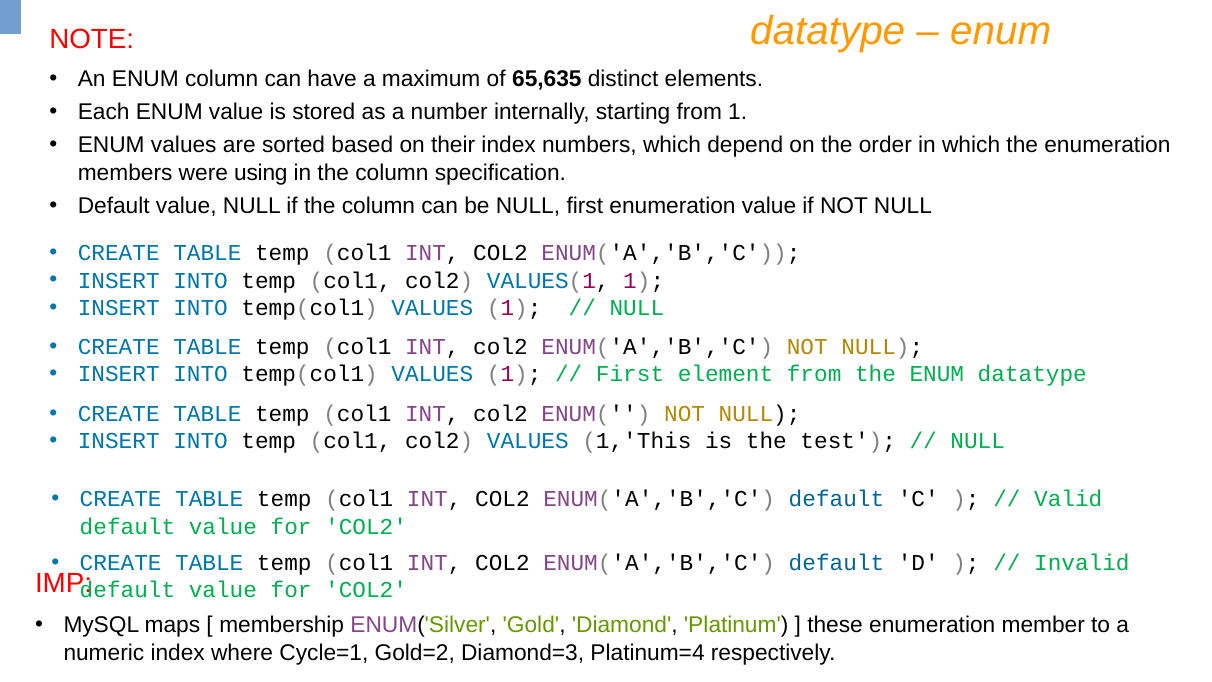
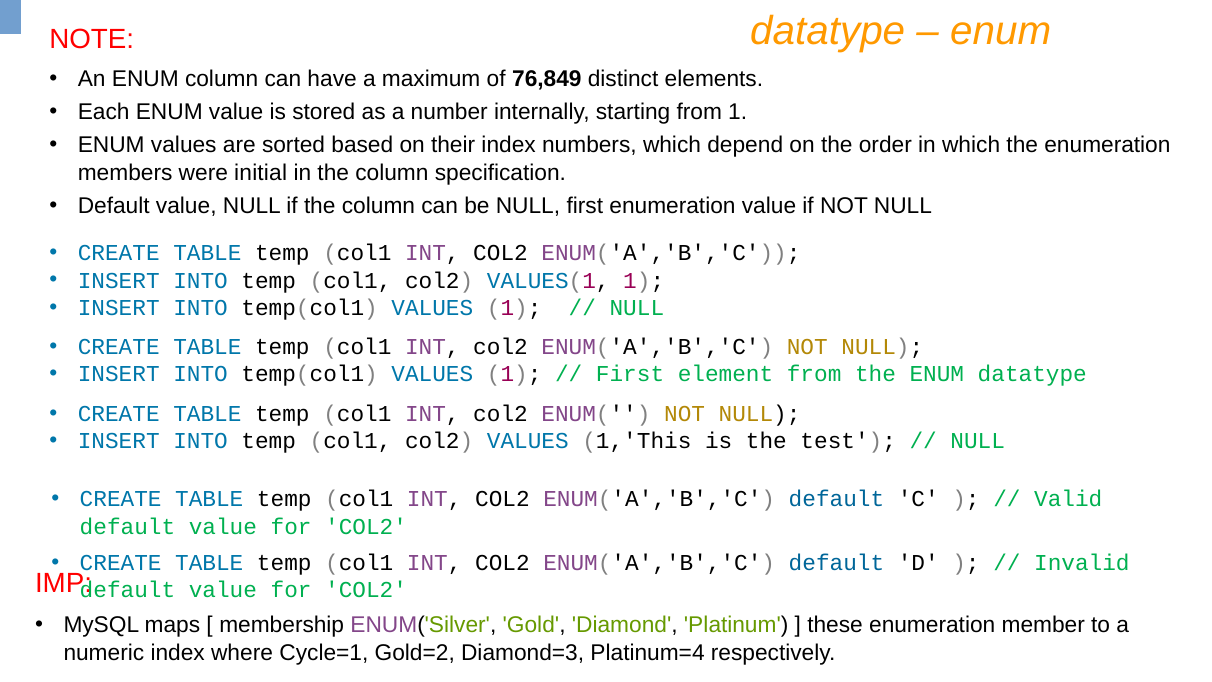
65,635: 65,635 -> 76,849
using: using -> initial
